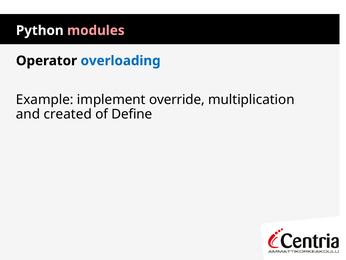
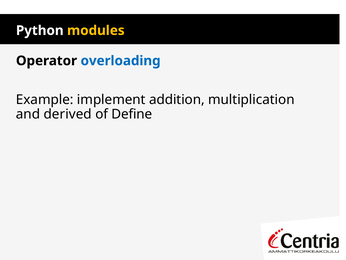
modules colour: pink -> yellow
override: override -> addition
created: created -> derived
